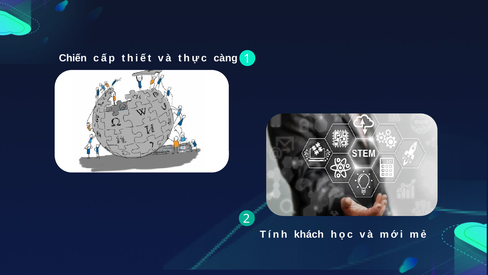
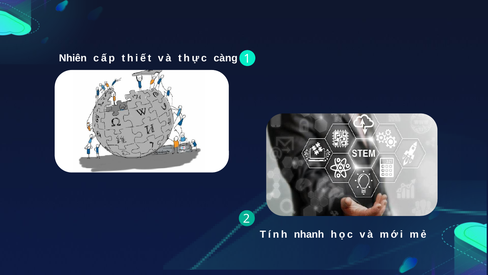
Chiến: Chiến -> Nhiên
khách: khách -> nhanh
